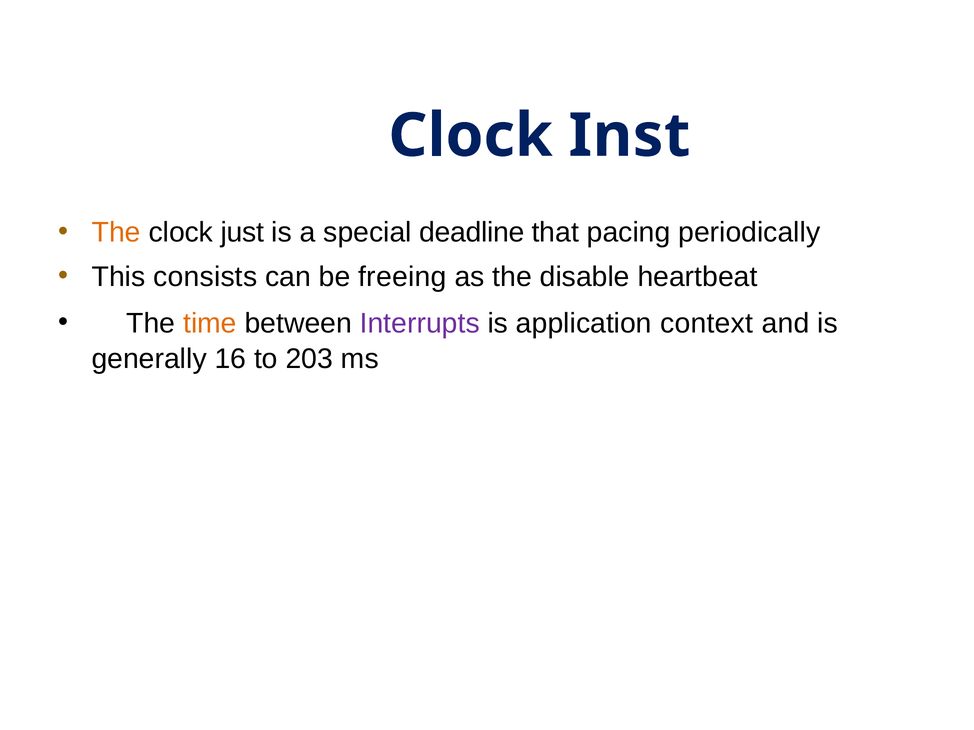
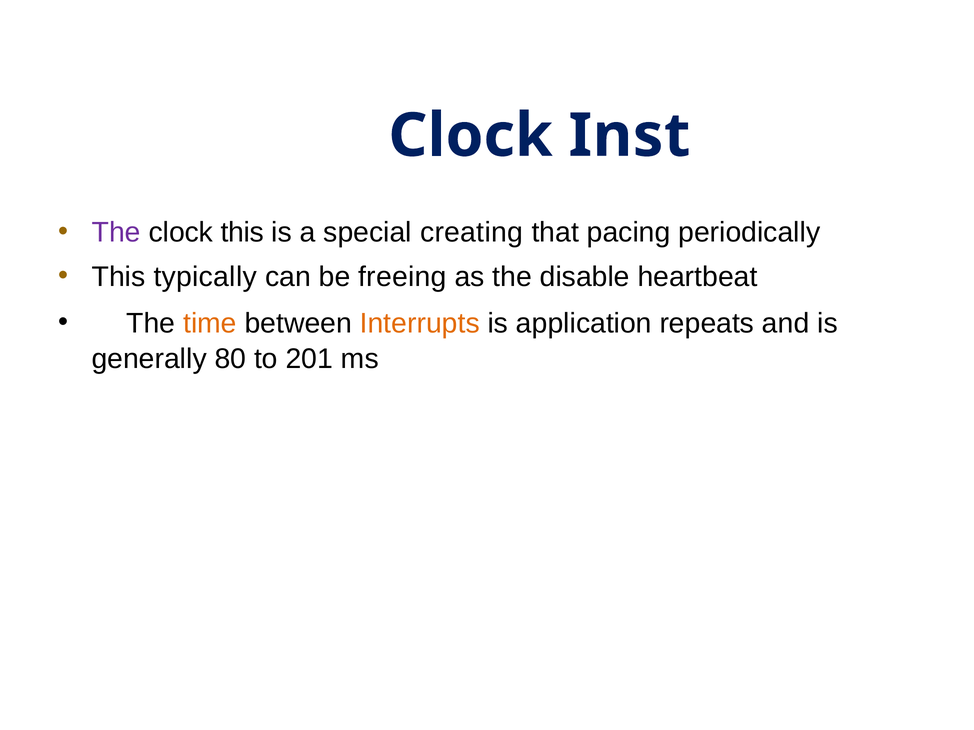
The at (116, 233) colour: orange -> purple
clock just: just -> this
deadline: deadline -> creating
consists: consists -> typically
Interrupts colour: purple -> orange
context: context -> repeats
16: 16 -> 80
203: 203 -> 201
